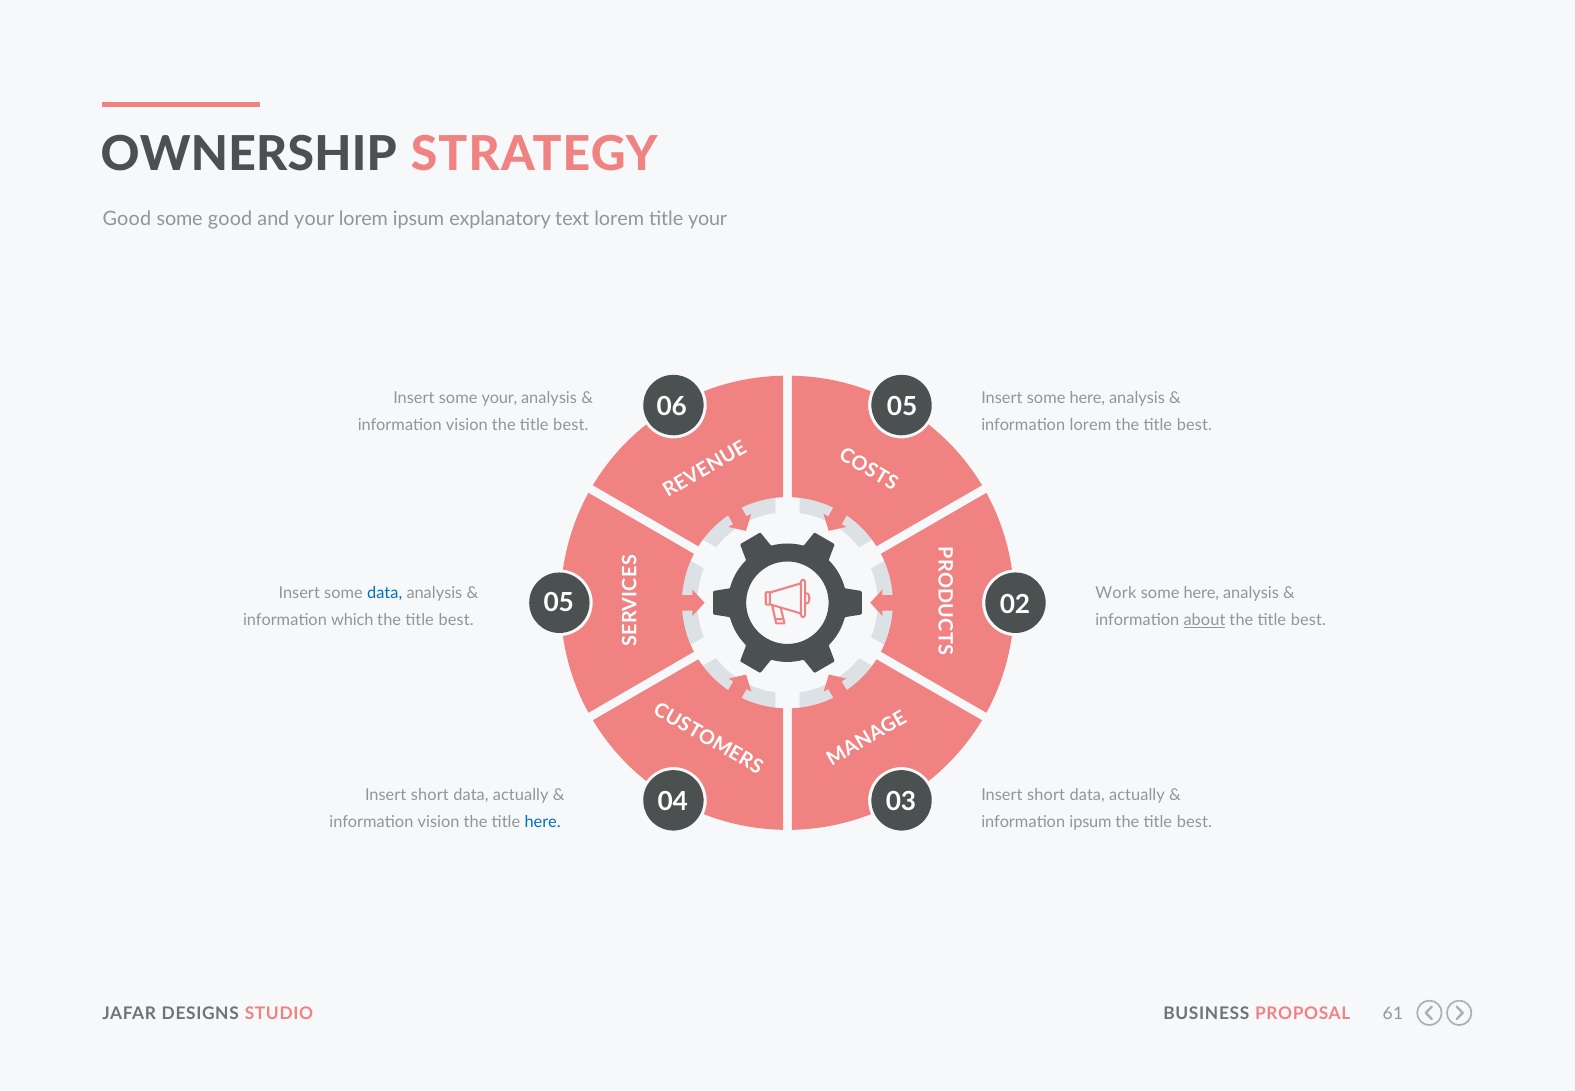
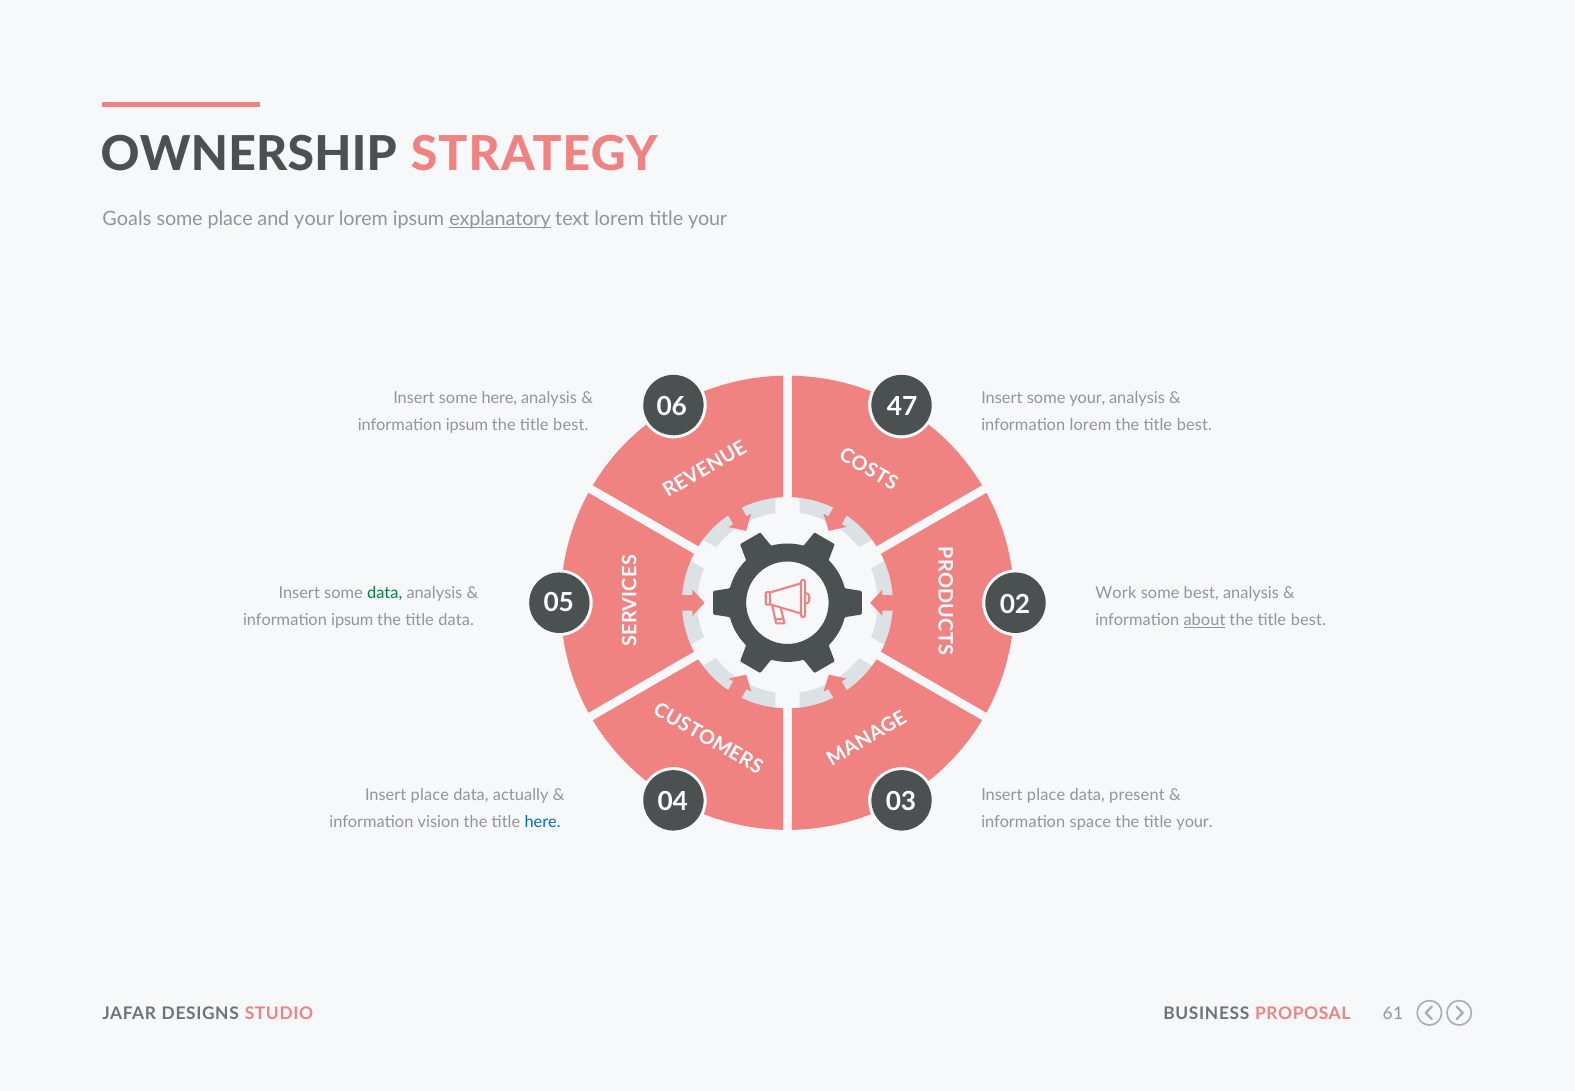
Good at (127, 219): Good -> Goals
some good: good -> place
explanatory underline: none -> present
some your: your -> here
Insert some here: here -> your
06 05: 05 -> 47
vision at (467, 425): vision -> ipsum
data at (385, 593) colour: blue -> green
here at (1201, 593): here -> best
which at (352, 620): which -> ipsum
best at (456, 620): best -> data
short at (430, 794): short -> place
short at (1046, 794): short -> place
actually at (1137, 794): actually -> present
information ipsum: ipsum -> space
best at (1194, 822): best -> your
